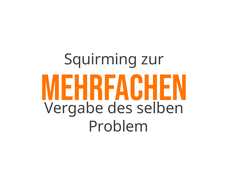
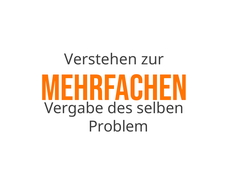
Squirming: Squirming -> Verstehen
